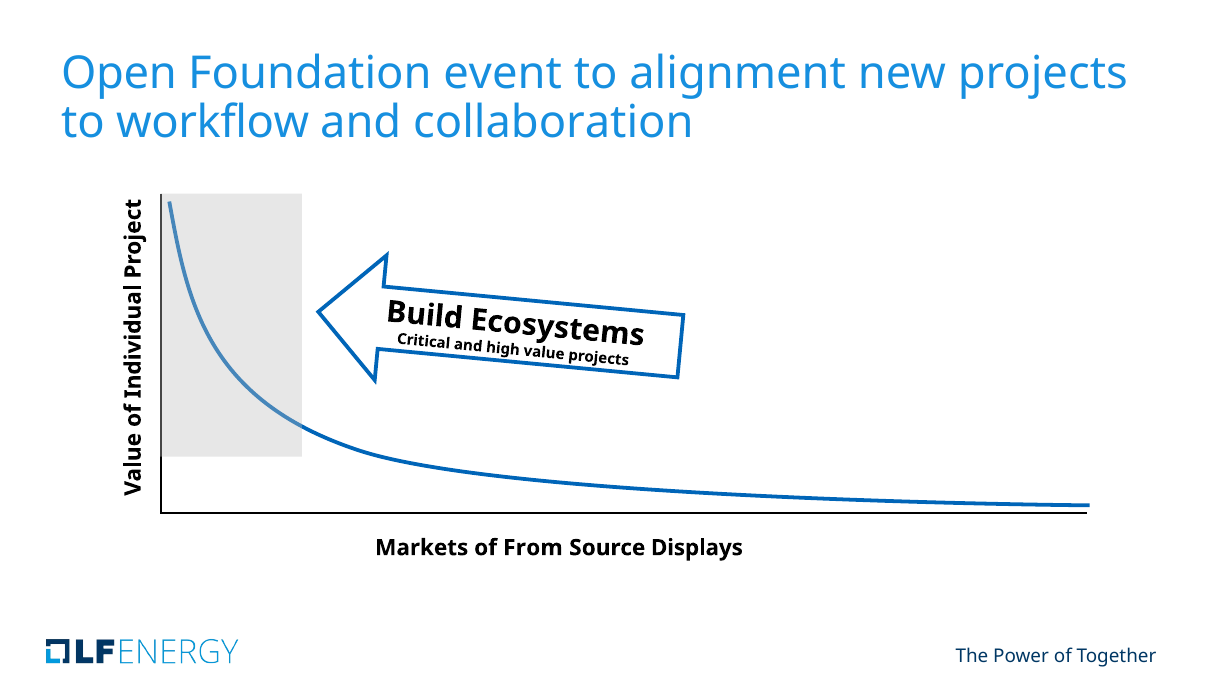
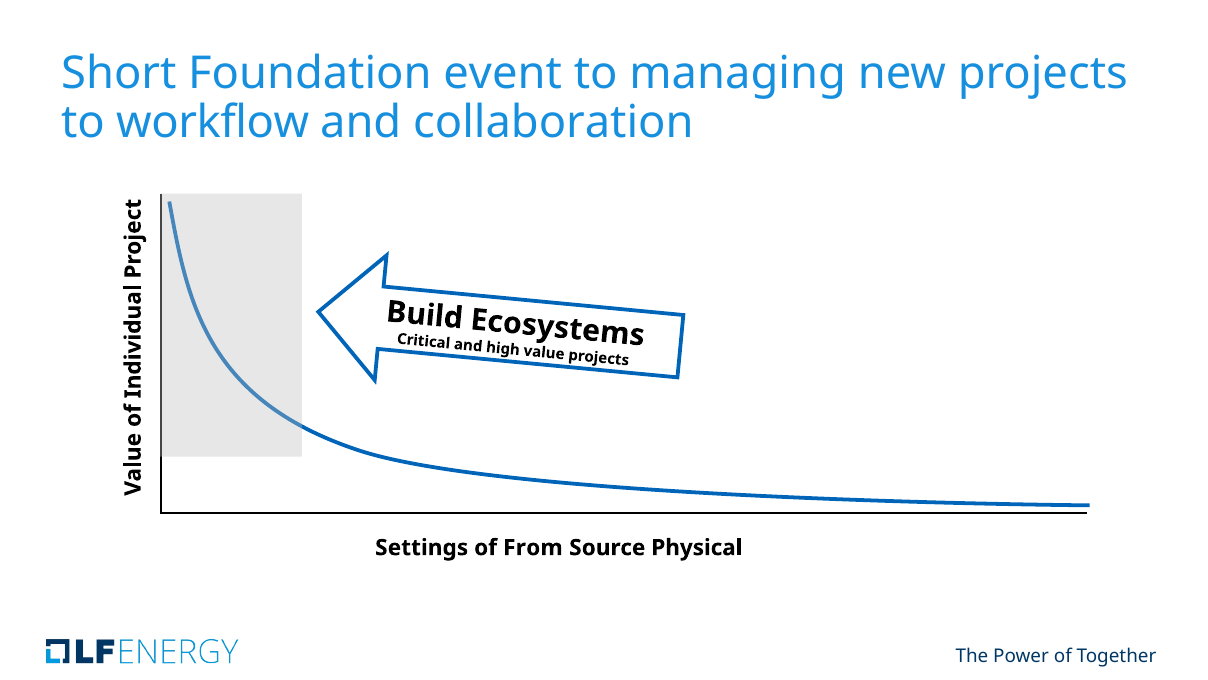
Open: Open -> Short
alignment: alignment -> managing
Markets: Markets -> Settings
Displays: Displays -> Physical
